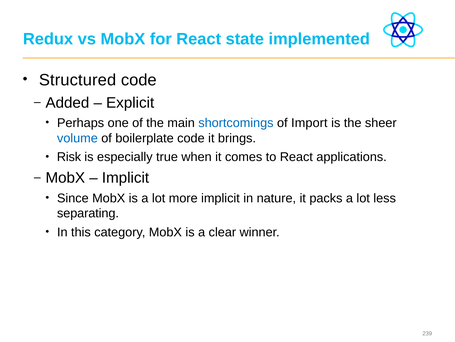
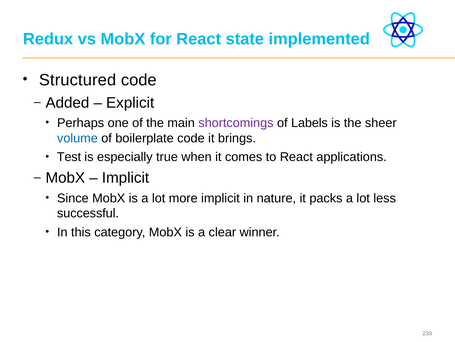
shortcomings colour: blue -> purple
Import: Import -> Labels
Risk: Risk -> Test
separating: separating -> successful
